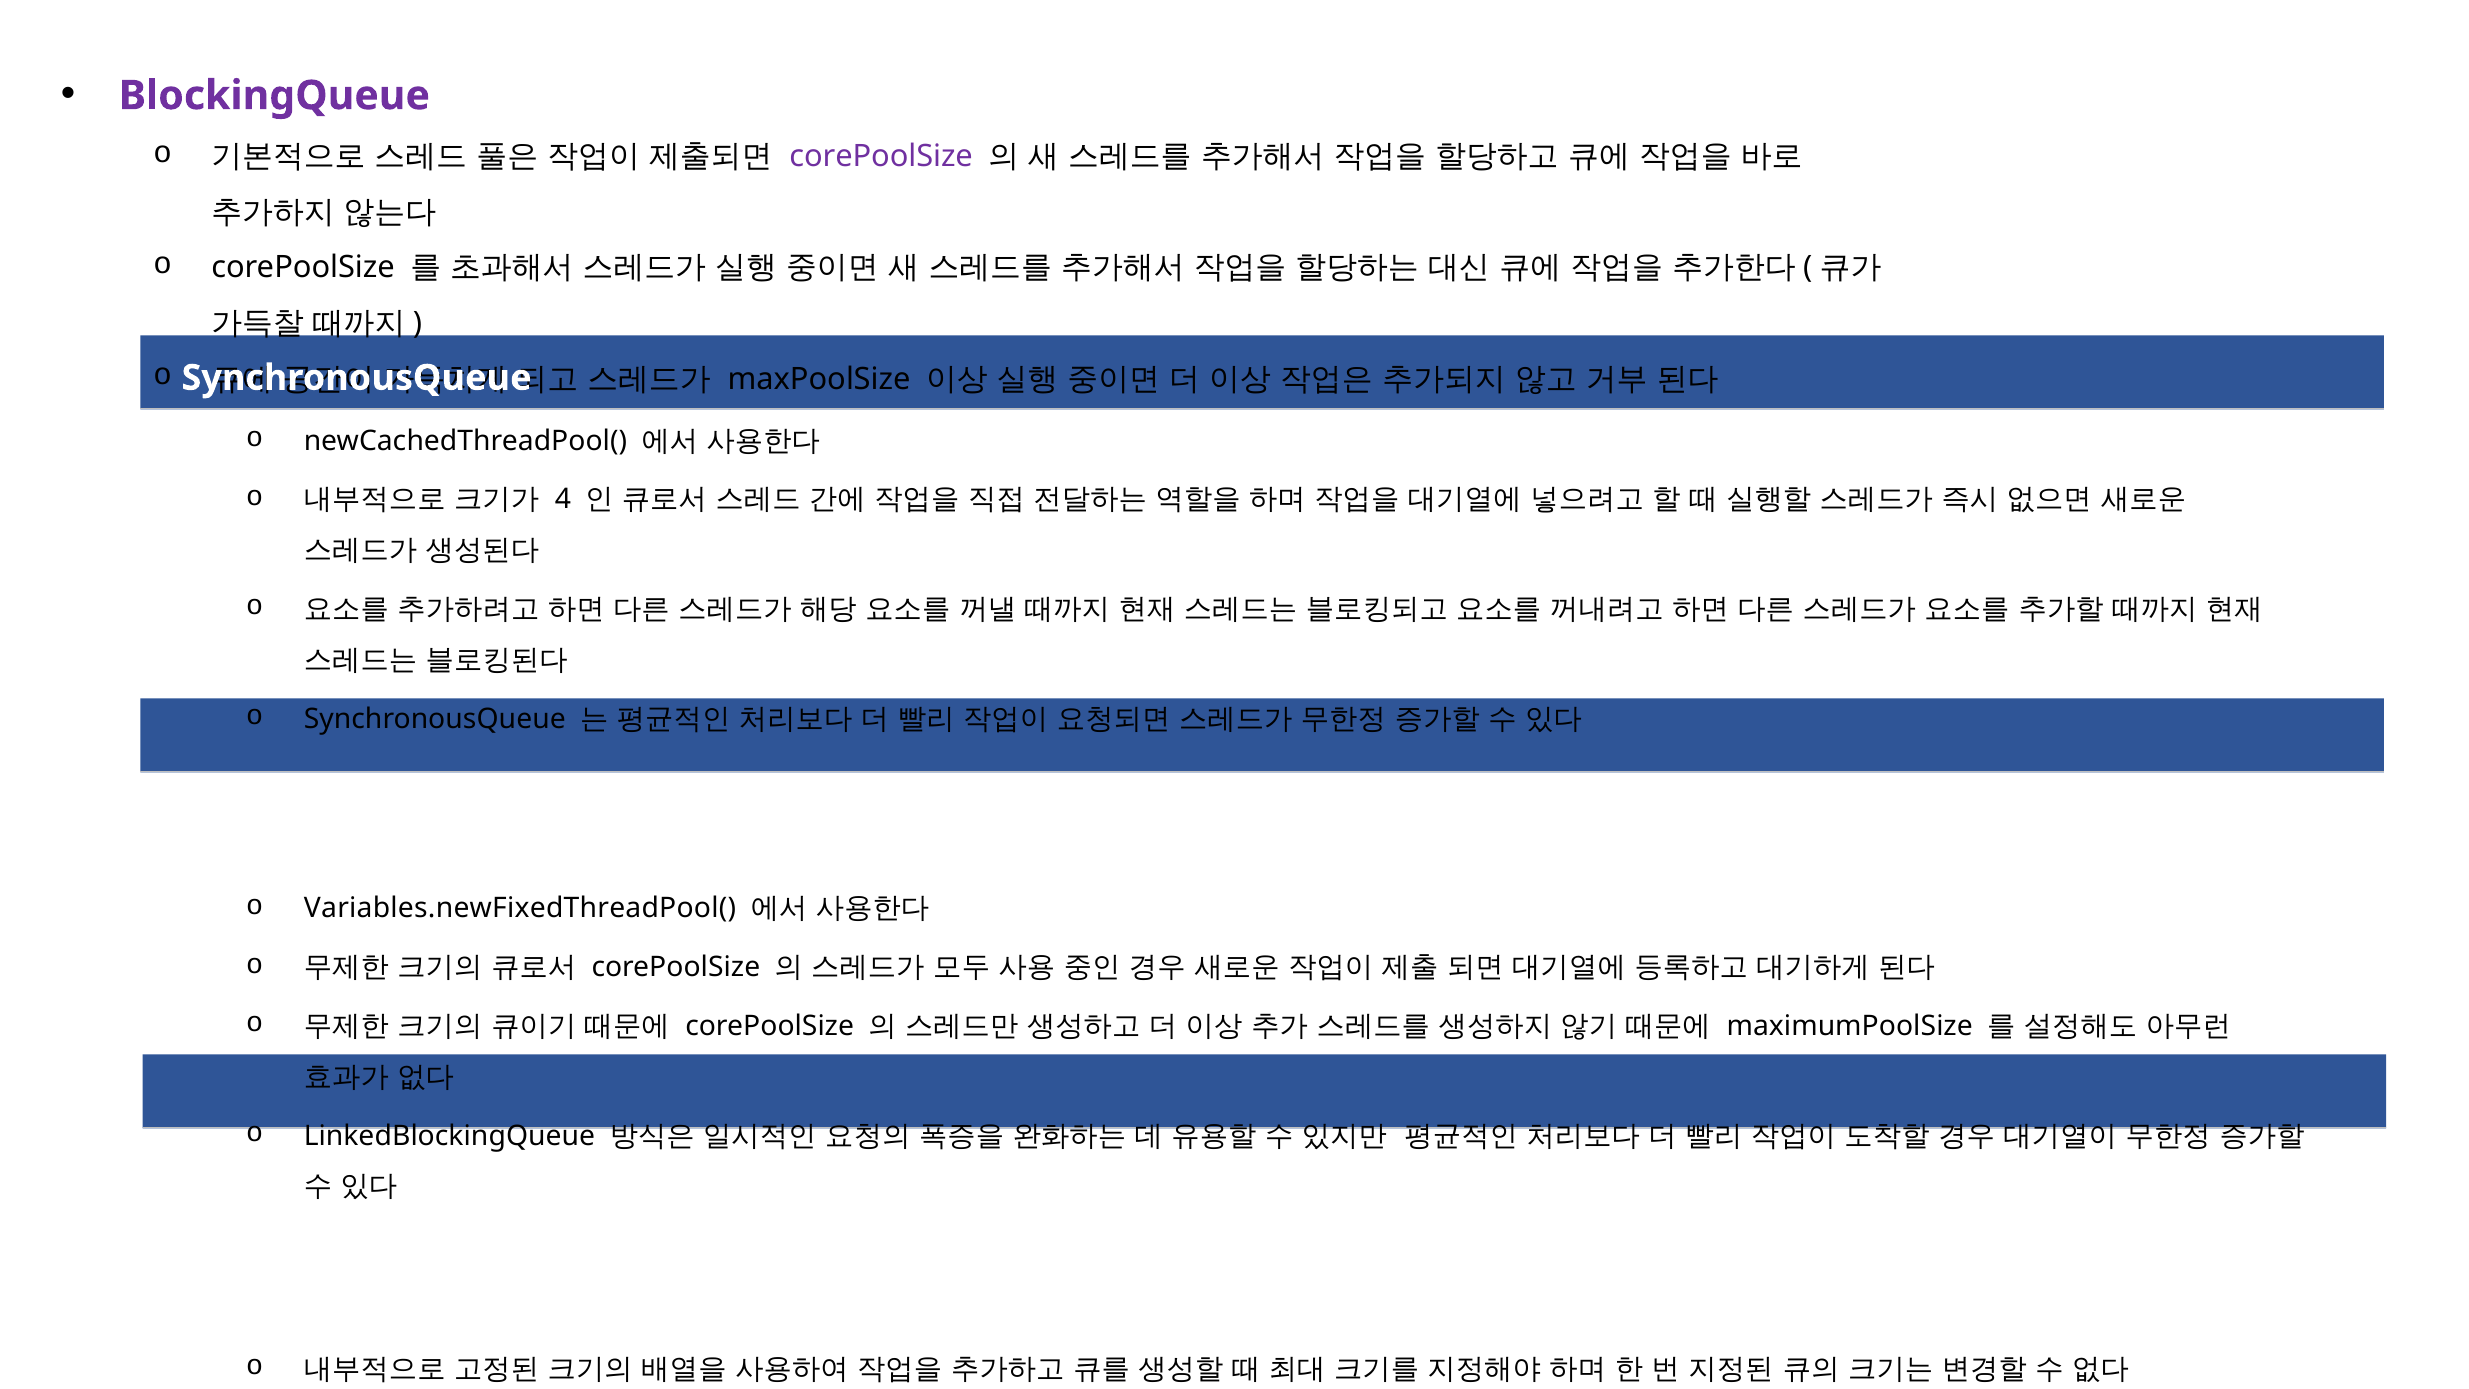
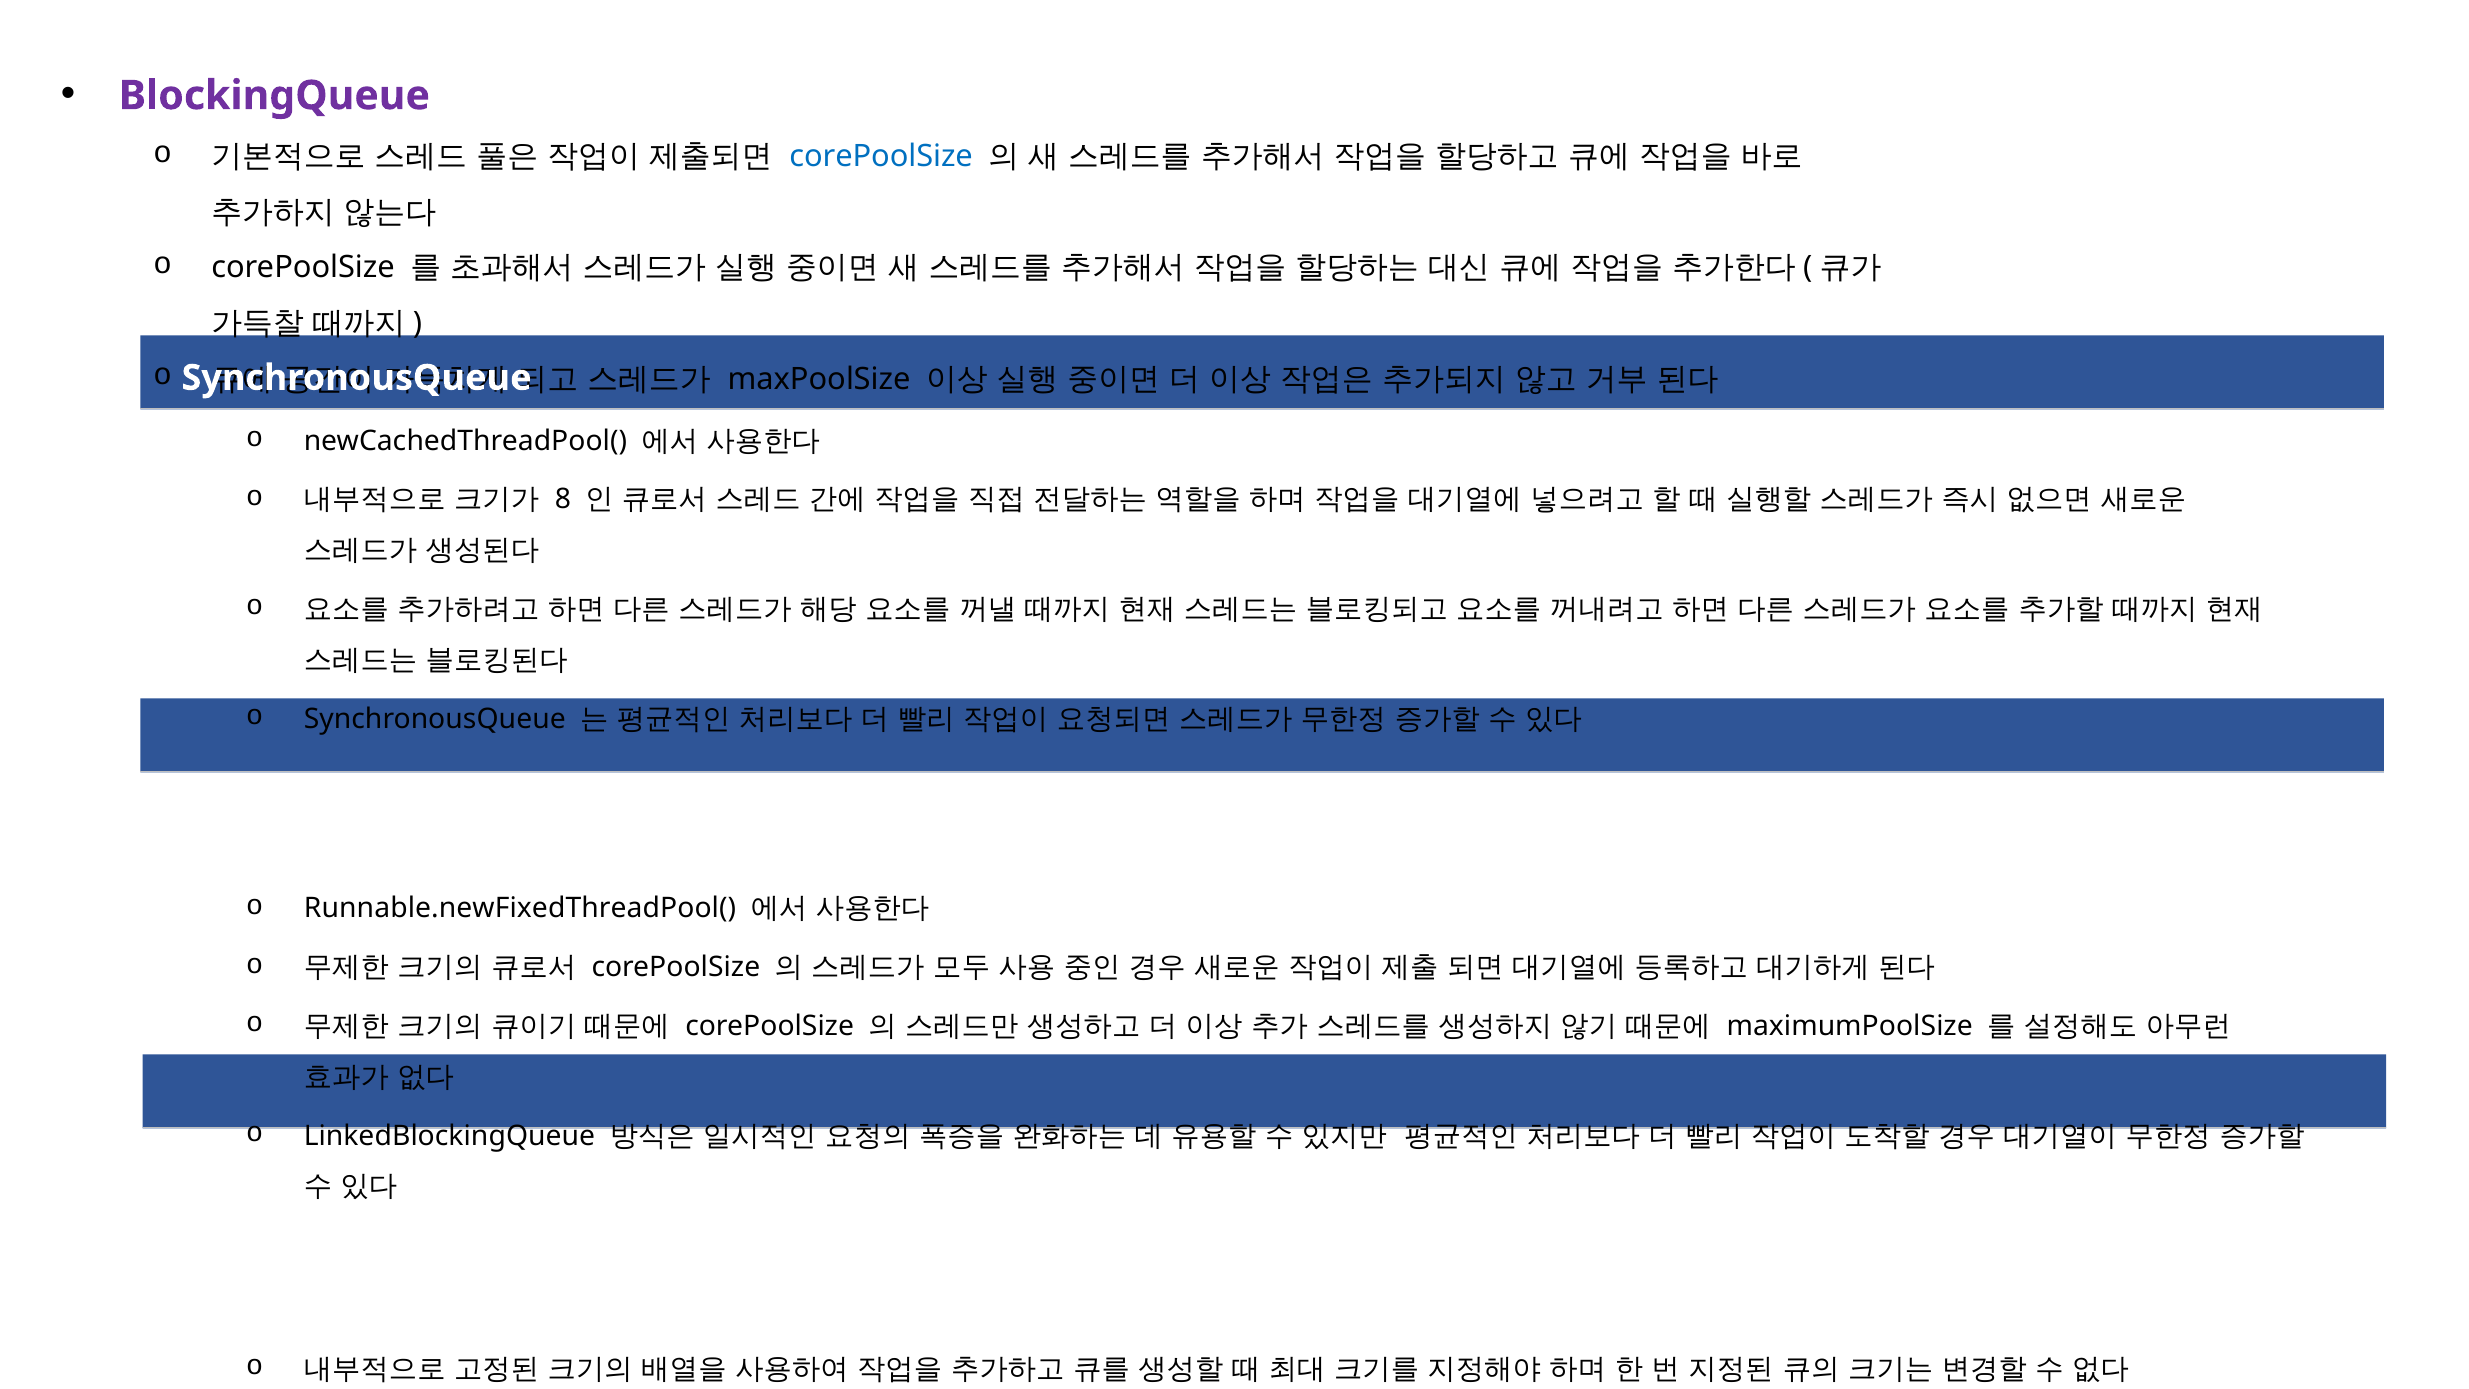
corePoolSize at (881, 157) colour: purple -> blue
4: 4 -> 8
Variables.newFixedThreadPool(: Variables.newFixedThreadPool( -> Runnable.newFixedThreadPool(
